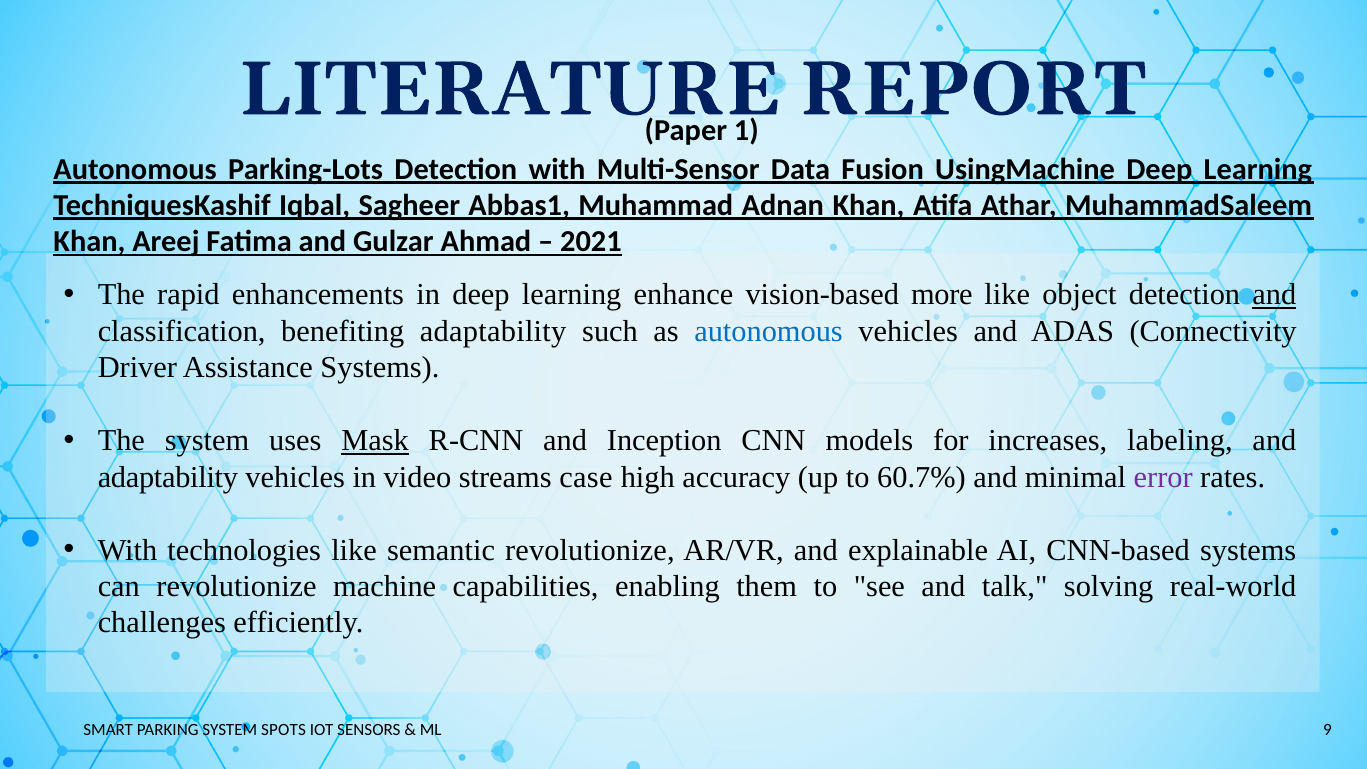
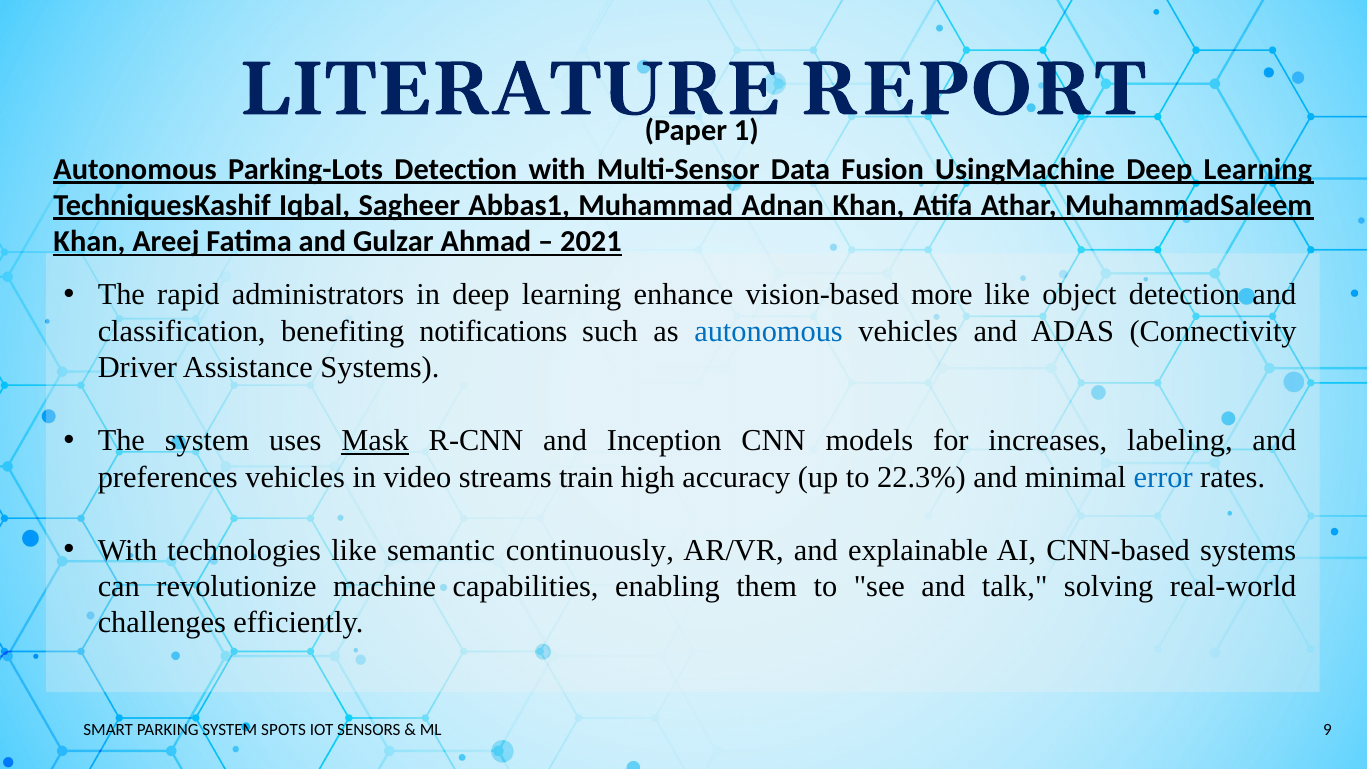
enhancements: enhancements -> administrators
and at (1274, 295) underline: present -> none
benefiting adaptability: adaptability -> notifications
adaptability at (168, 477): adaptability -> preferences
case: case -> train
60.7%: 60.7% -> 22.3%
error colour: purple -> blue
semantic revolutionize: revolutionize -> continuously
